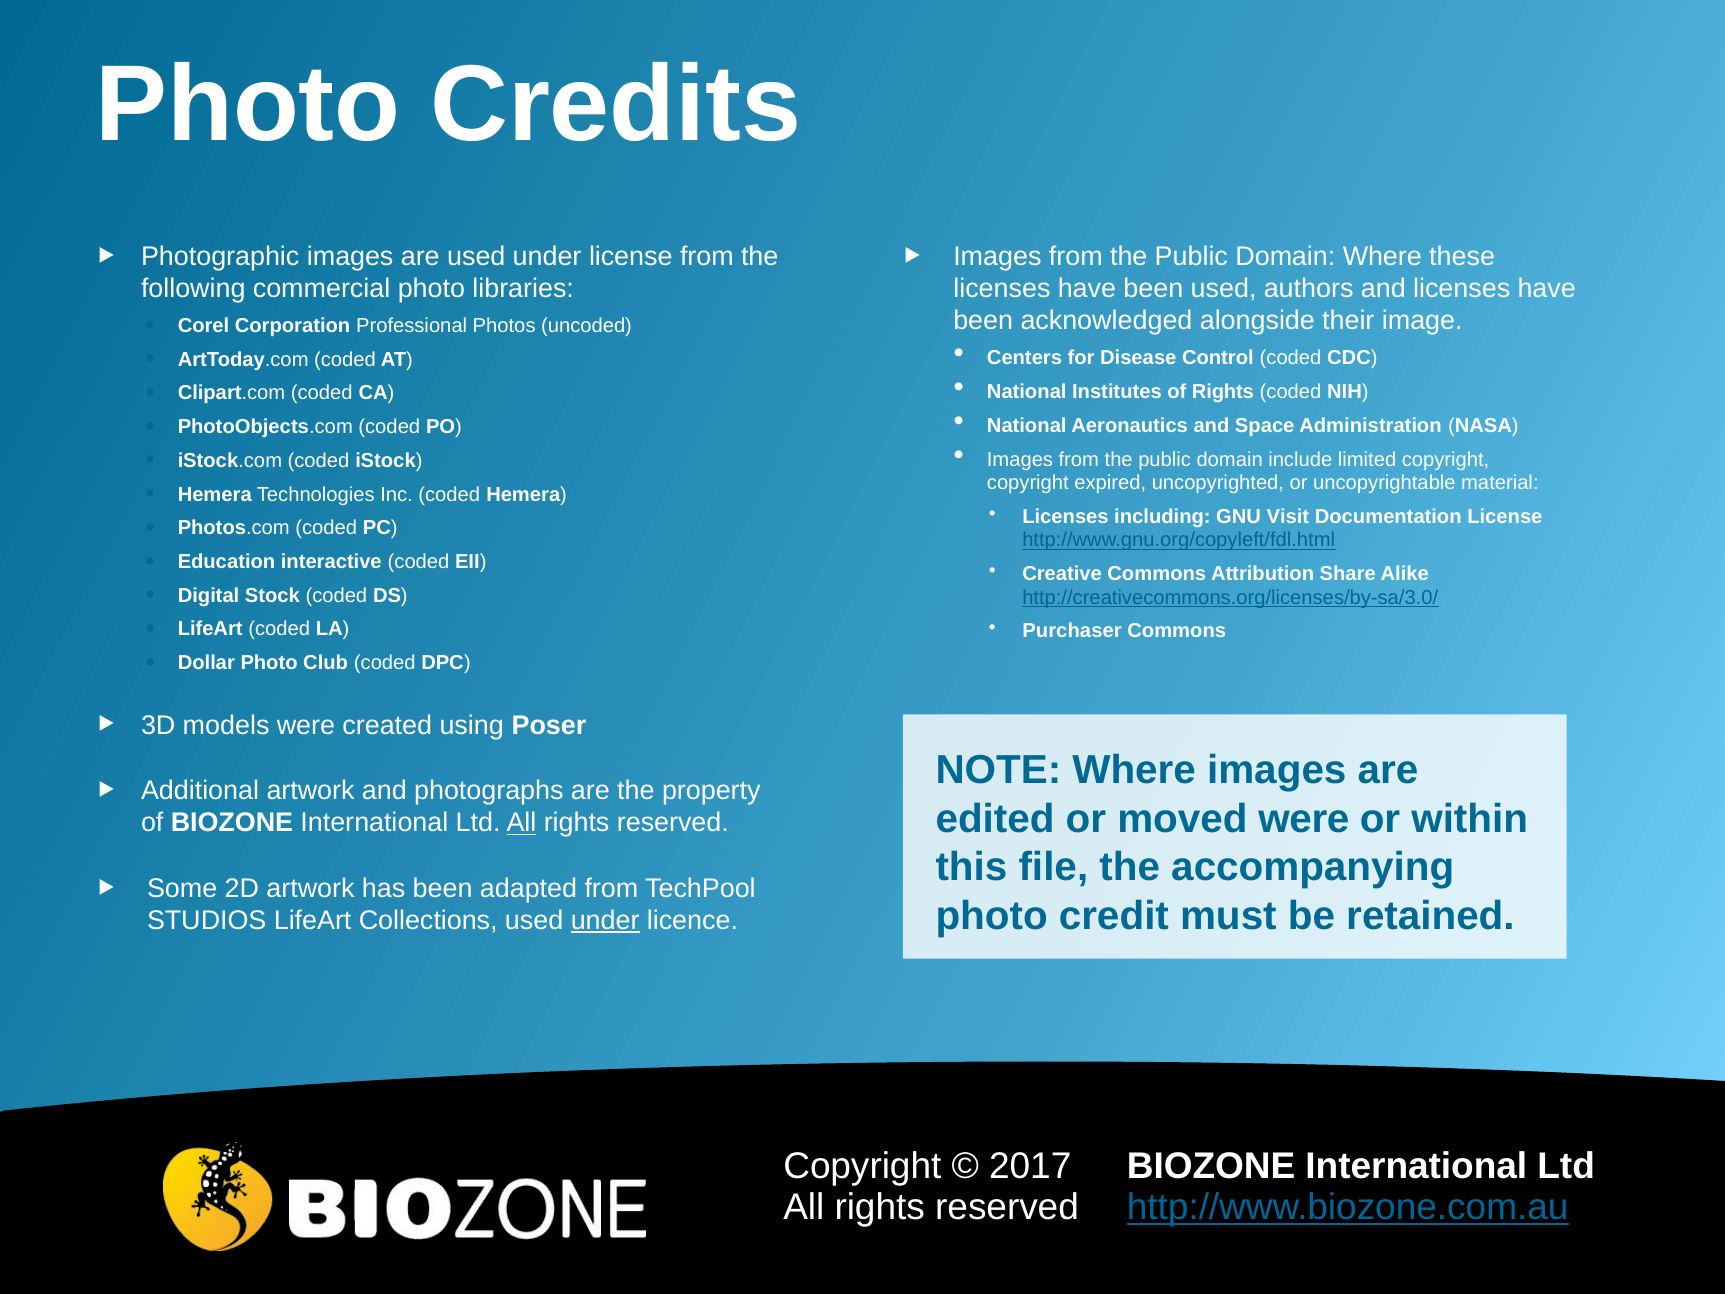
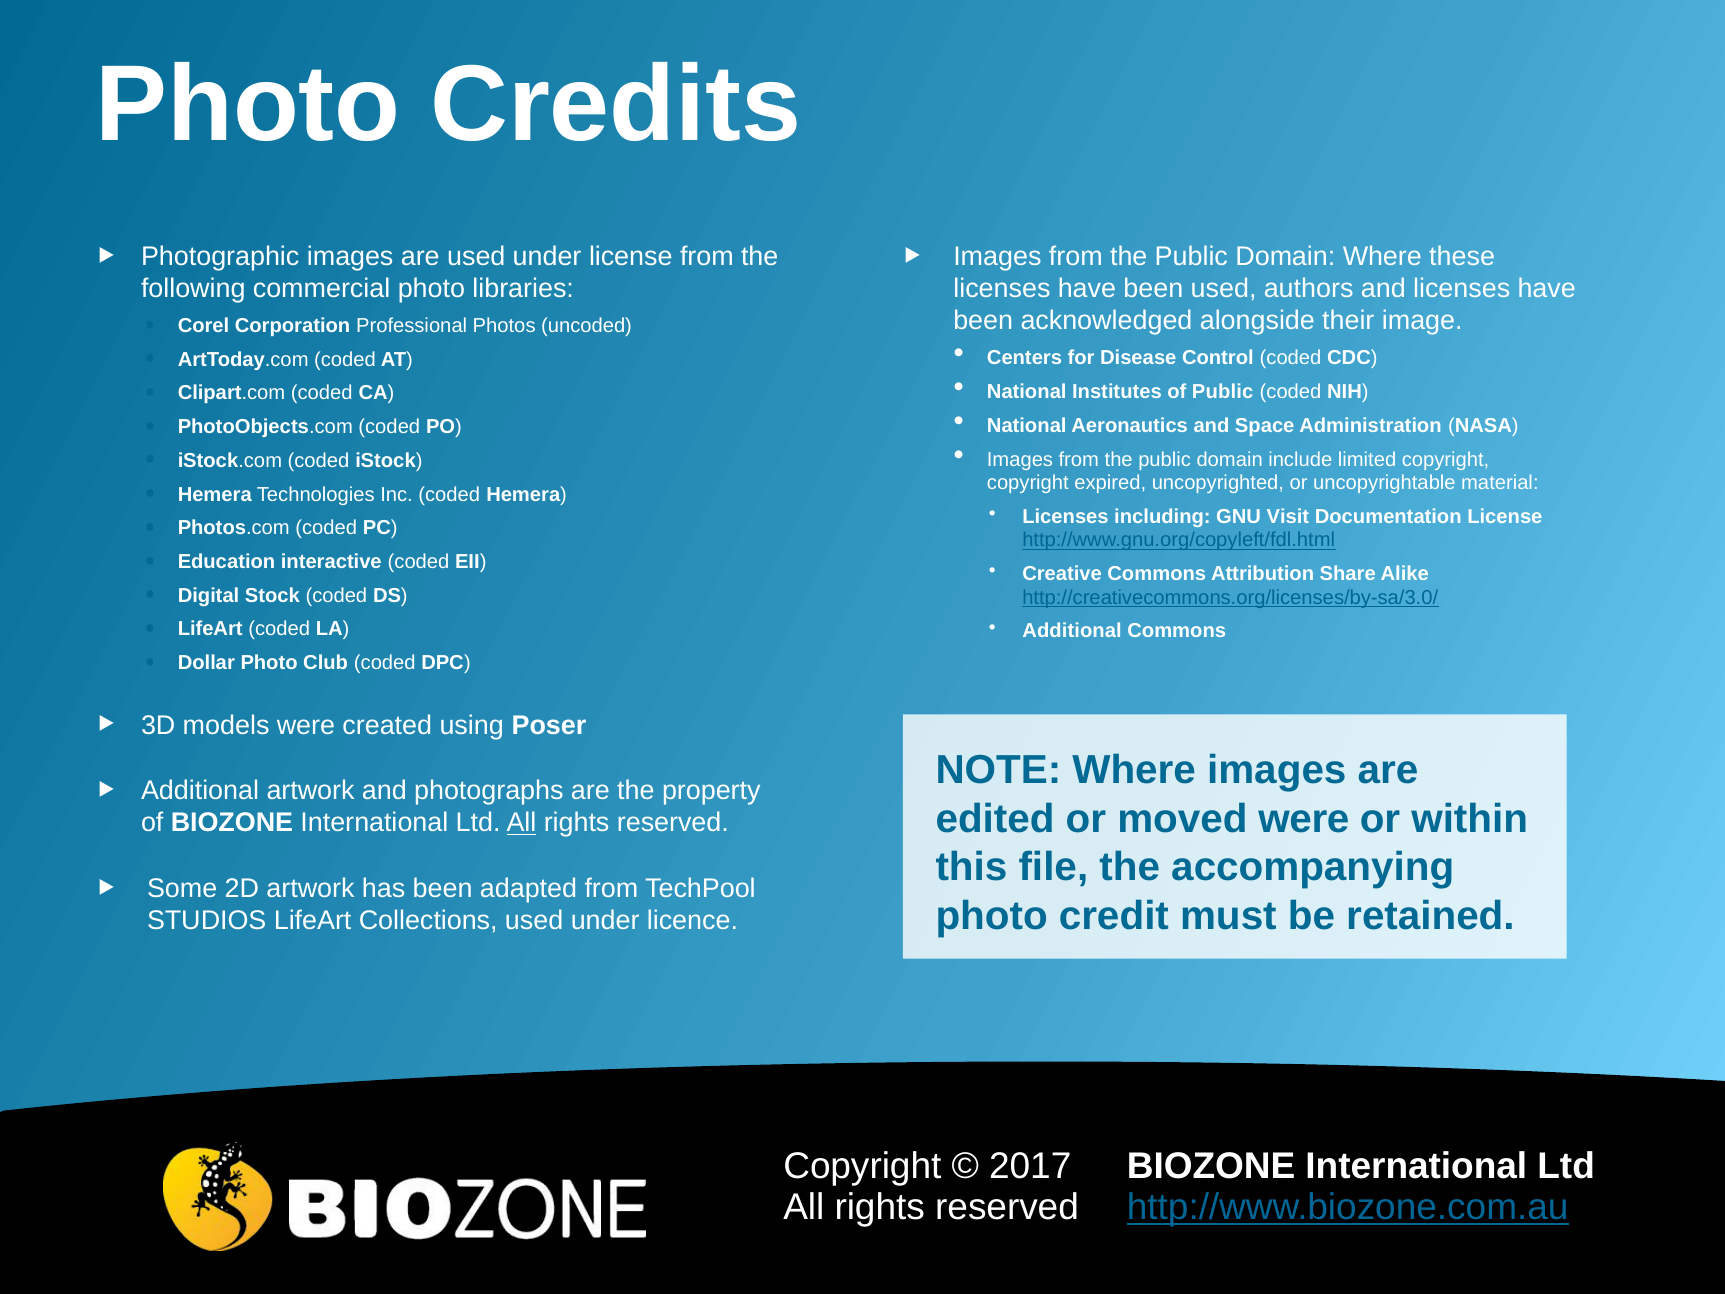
of Rights: Rights -> Public
Purchaser at (1072, 631): Purchaser -> Additional
under at (605, 920) underline: present -> none
